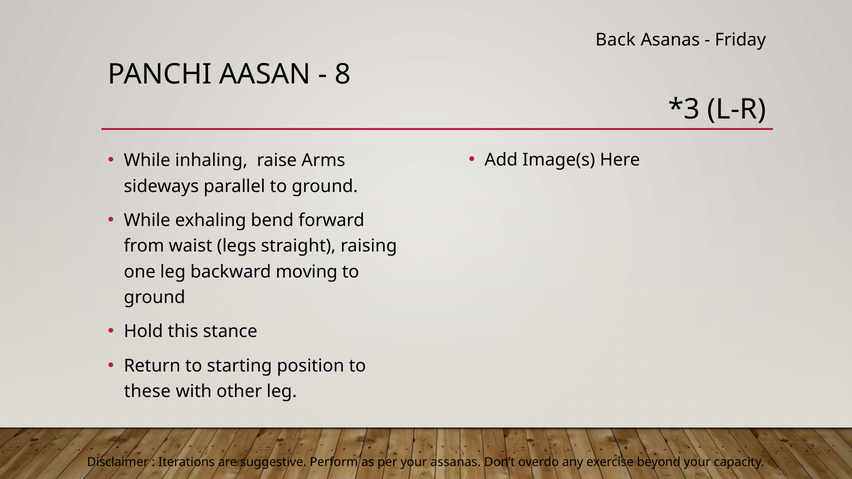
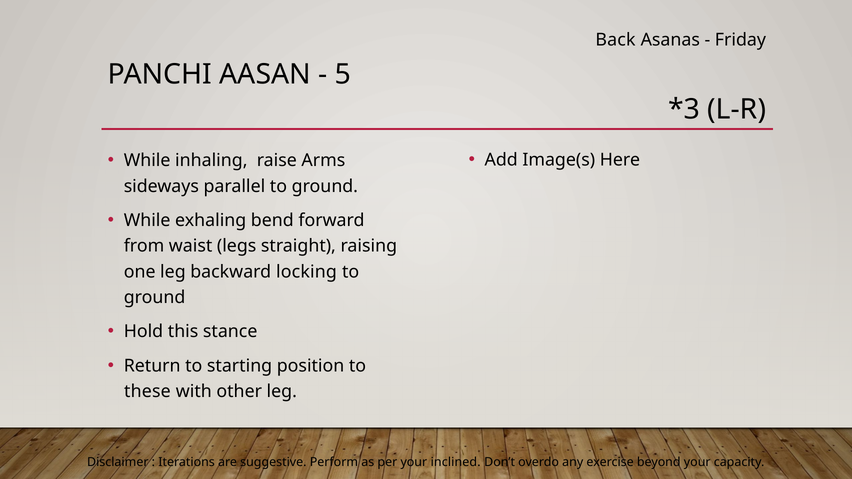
8: 8 -> 5
moving: moving -> locking
assanas: assanas -> inclined
